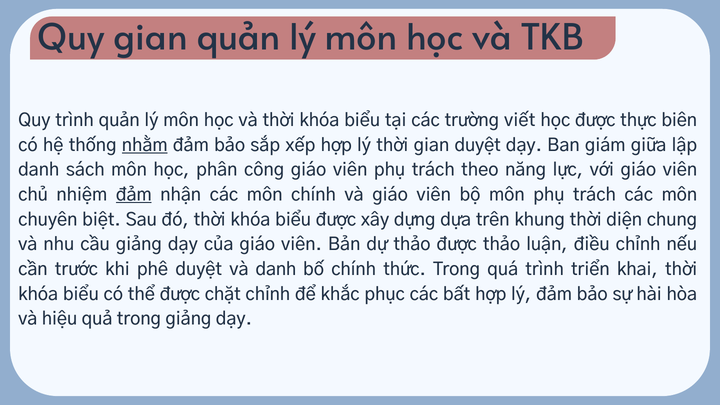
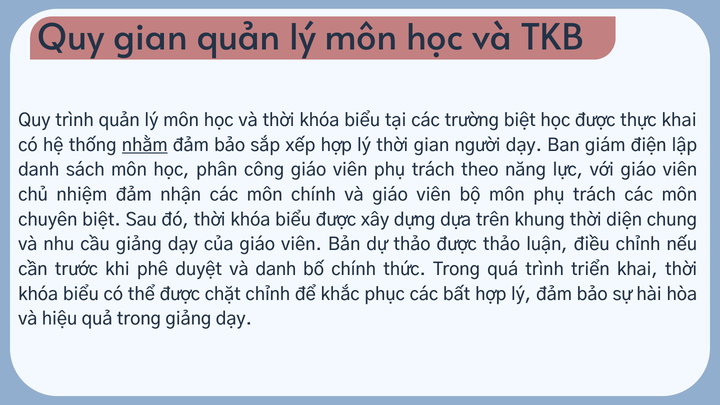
trường viết: viết -> biệt
thực biên: biên -> khai
gian duyệt: duyệt -> người
giữa: giữa -> điện
đảm at (134, 195) underline: present -> none
